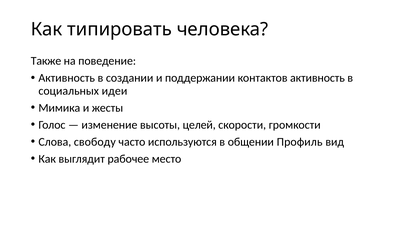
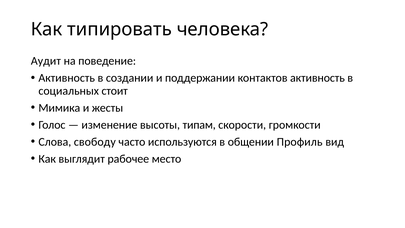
Также: Также -> Аудит
идеи: идеи -> стоит
целей: целей -> типам
